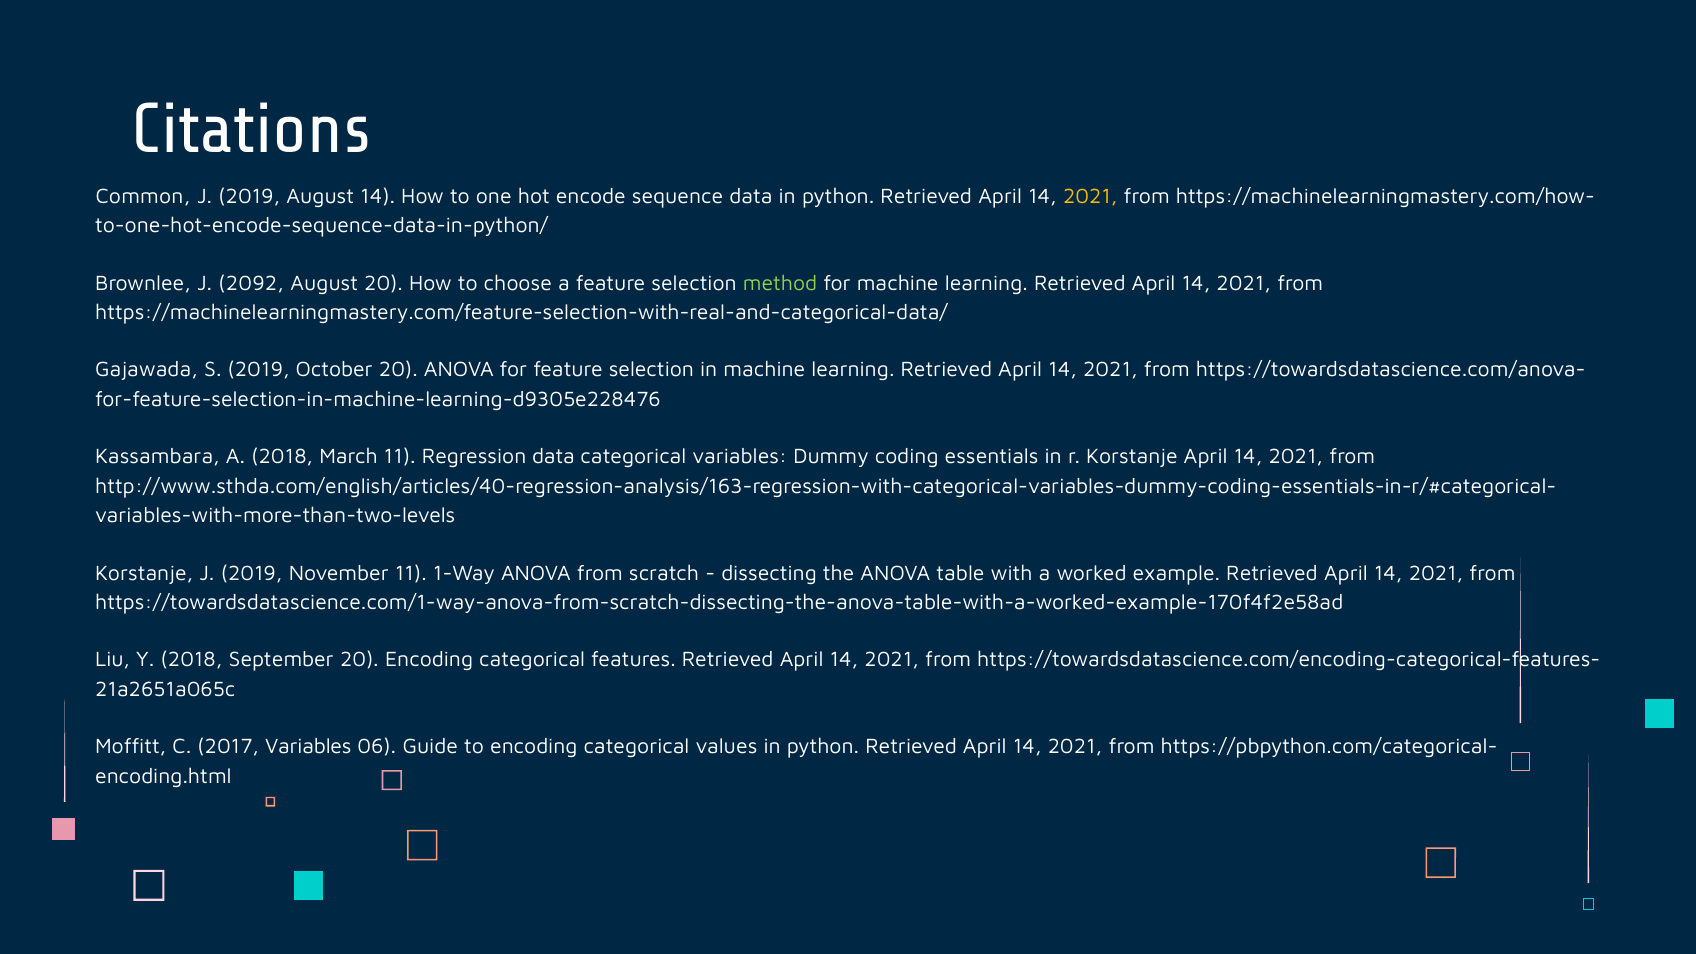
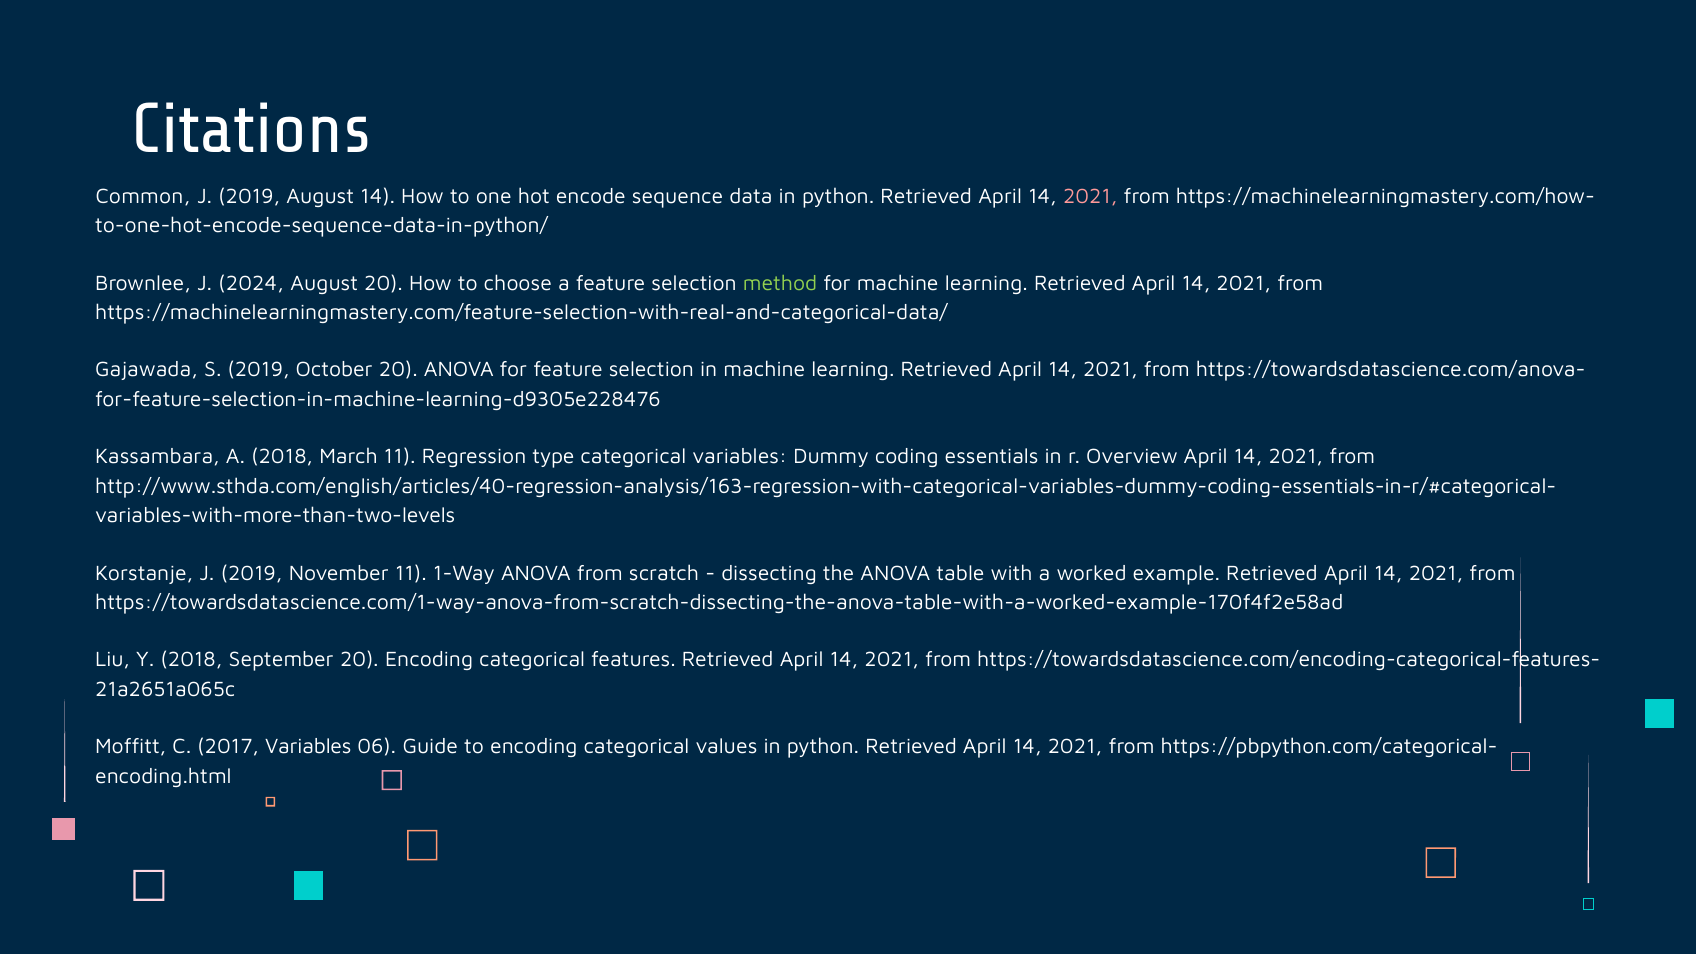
2021 at (1090, 196) colour: yellow -> pink
2092: 2092 -> 2024
Regression data: data -> type
r Korstanje: Korstanje -> Overview
